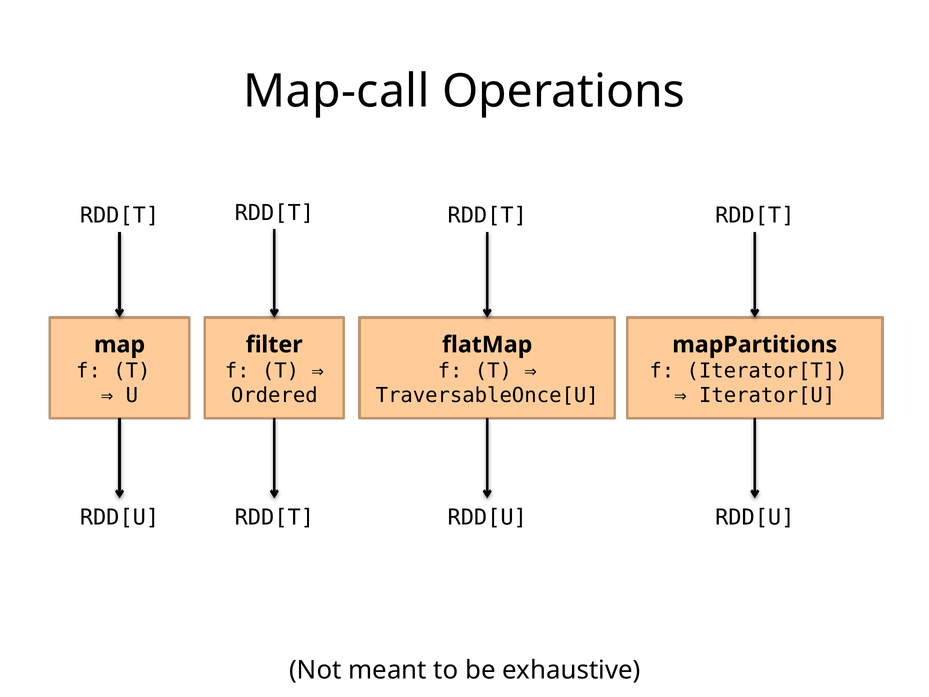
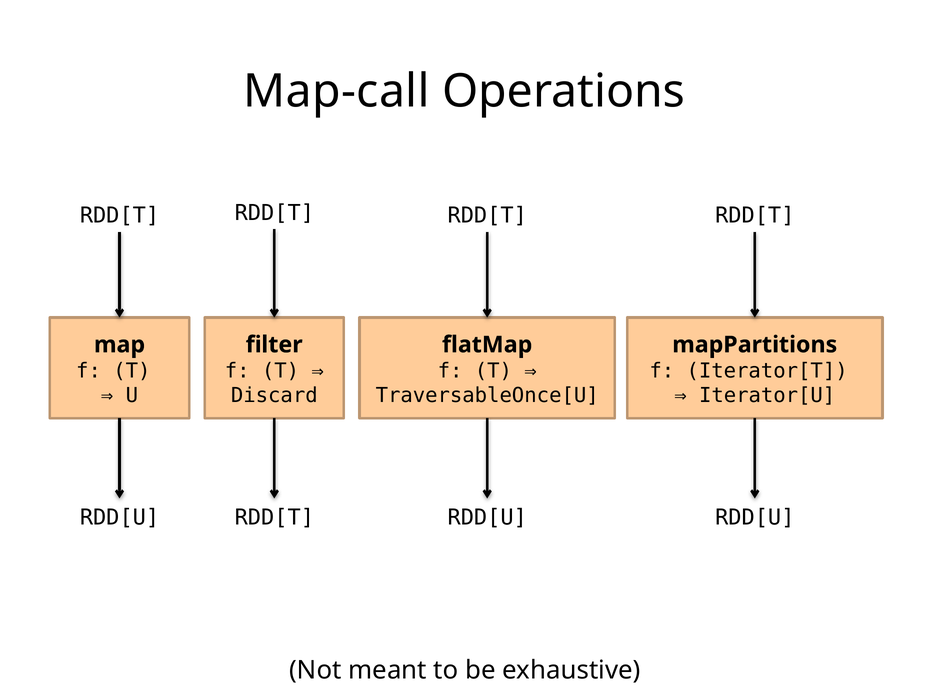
Ordered: Ordered -> Discard
